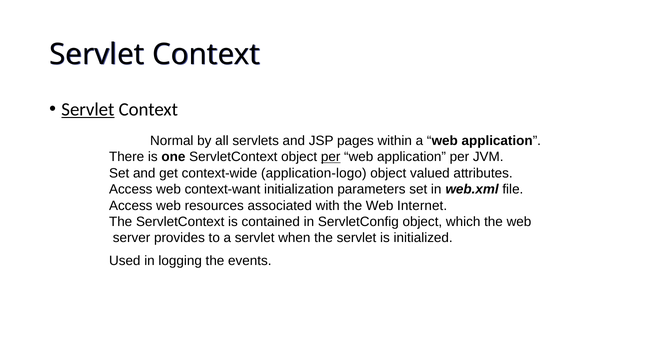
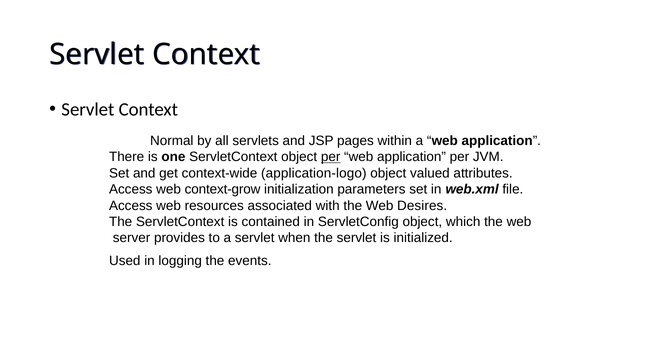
Servlet at (88, 109) underline: present -> none
context-want: context-want -> context-grow
Internet: Internet -> Desires
